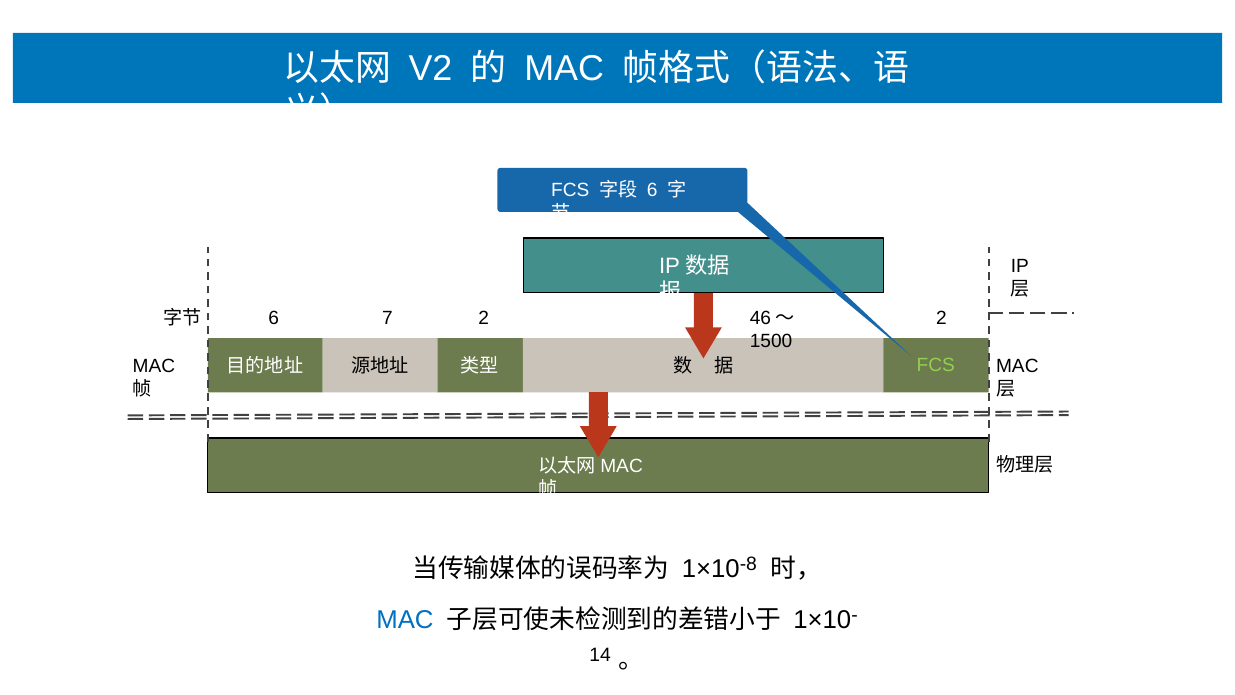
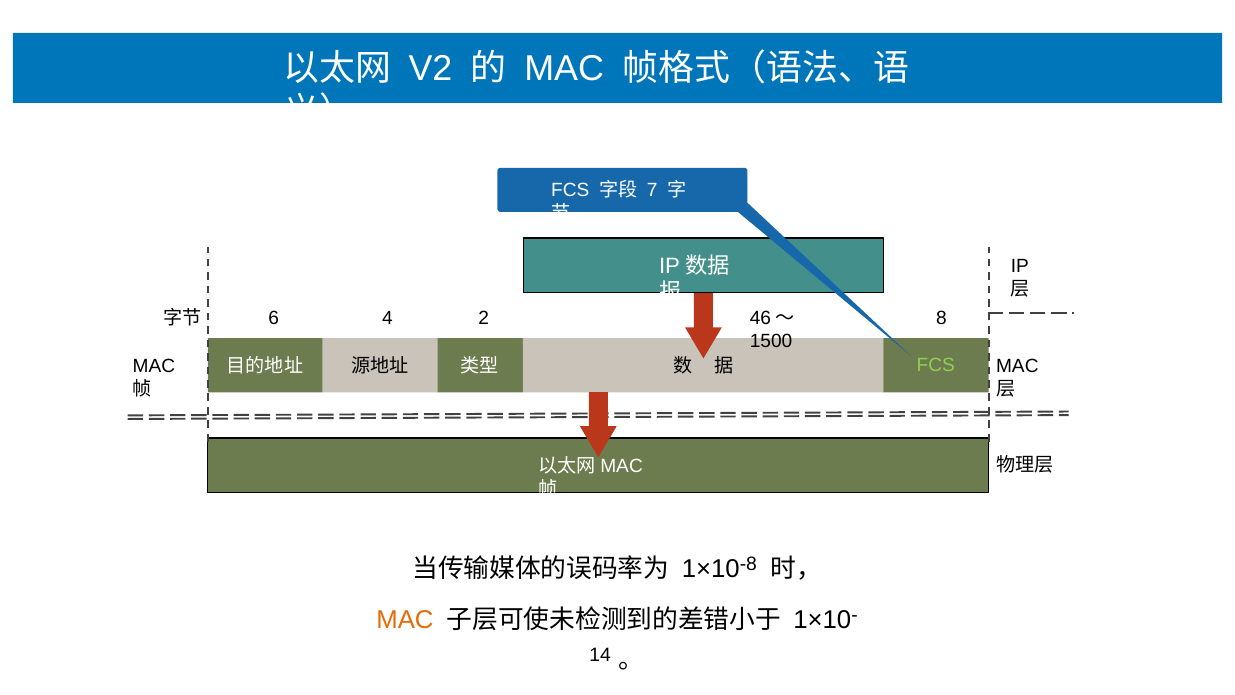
6 at (652, 190): 6 -> 7
7: 7 -> 4
2 2: 2 -> 8
MAC at (405, 620) colour: blue -> orange
